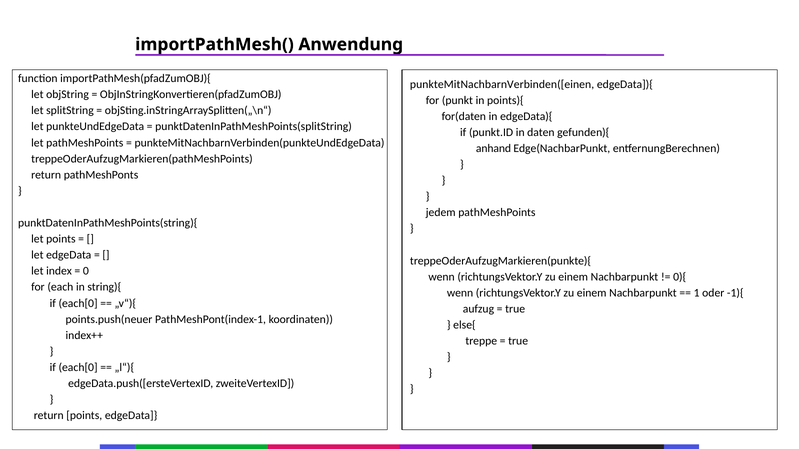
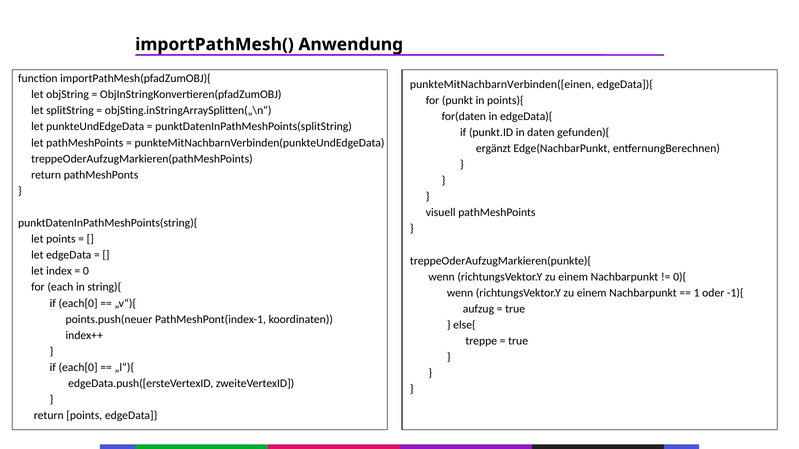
anhand: anhand -> ergänzt
jedem: jedem -> visuell
